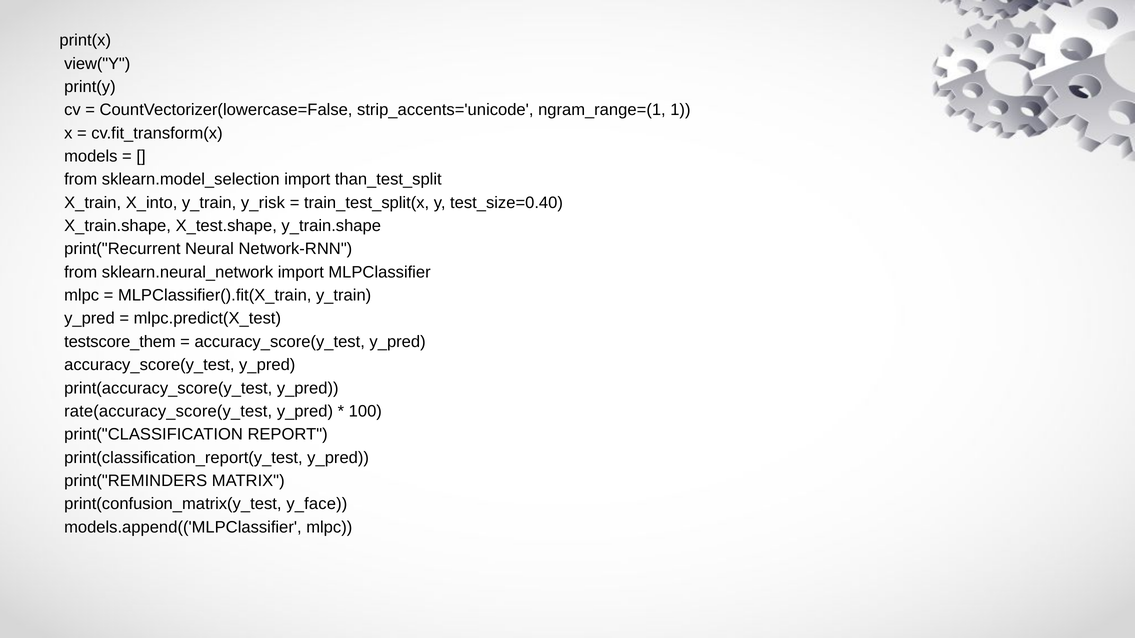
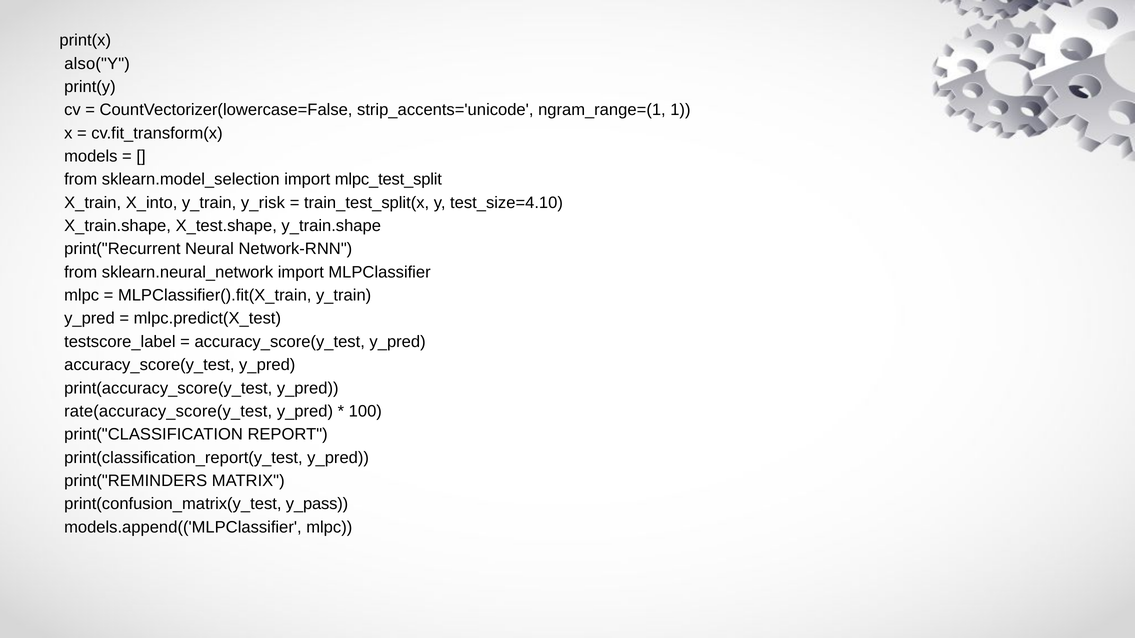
view("Y: view("Y -> also("Y
than_test_split: than_test_split -> mlpc_test_split
test_size=0.40: test_size=0.40 -> test_size=4.10
testscore_them: testscore_them -> testscore_label
y_face: y_face -> y_pass
